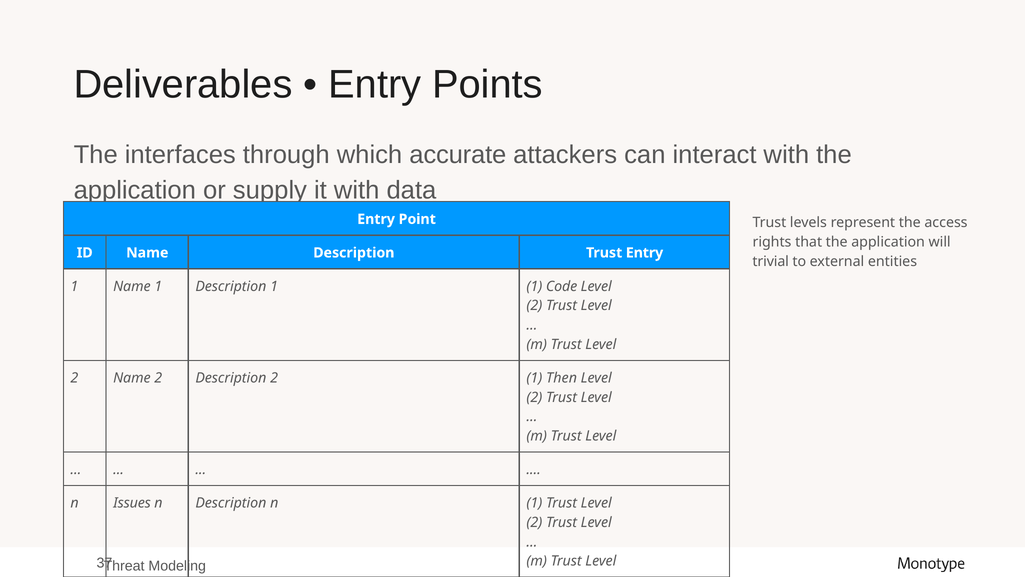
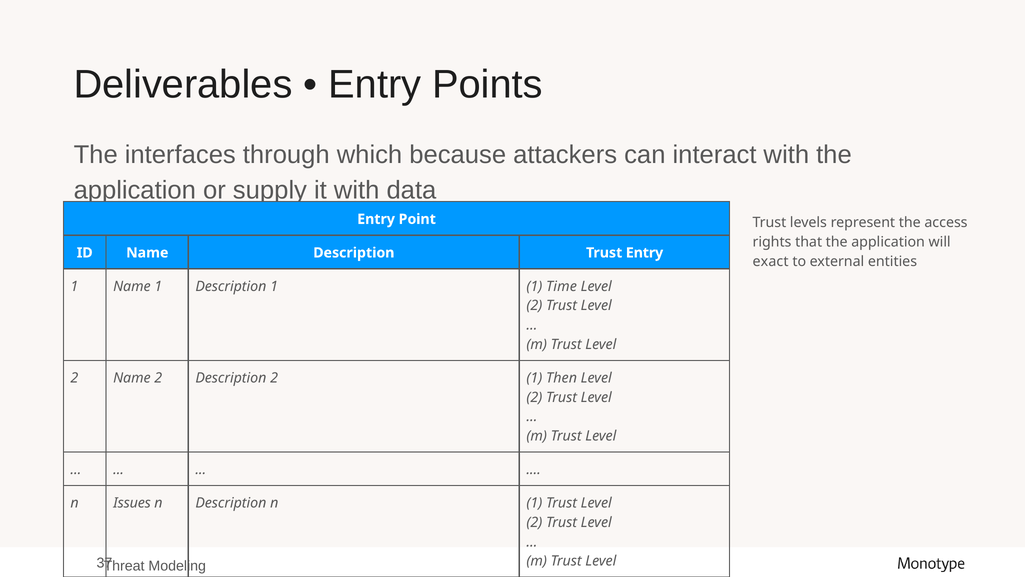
accurate: accurate -> because
trivial: trivial -> exact
Code: Code -> Time
